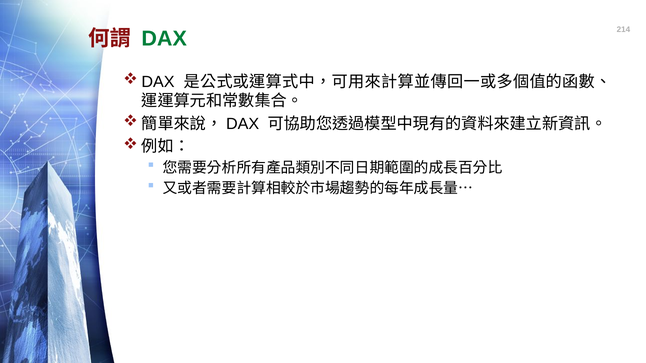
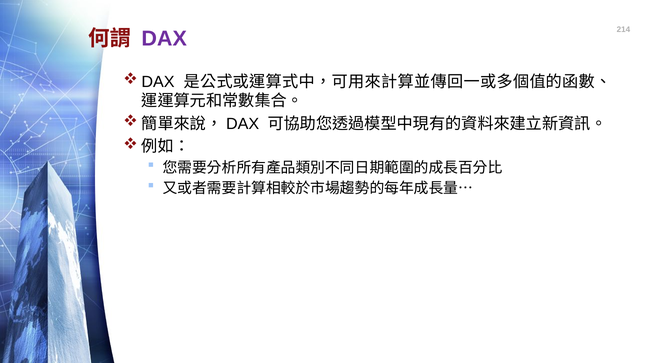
DAX colour: green -> purple
